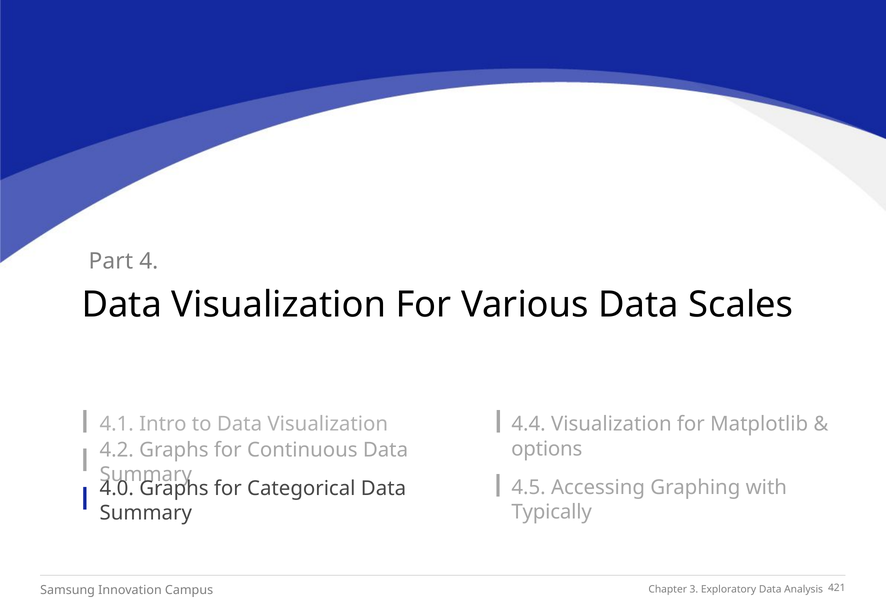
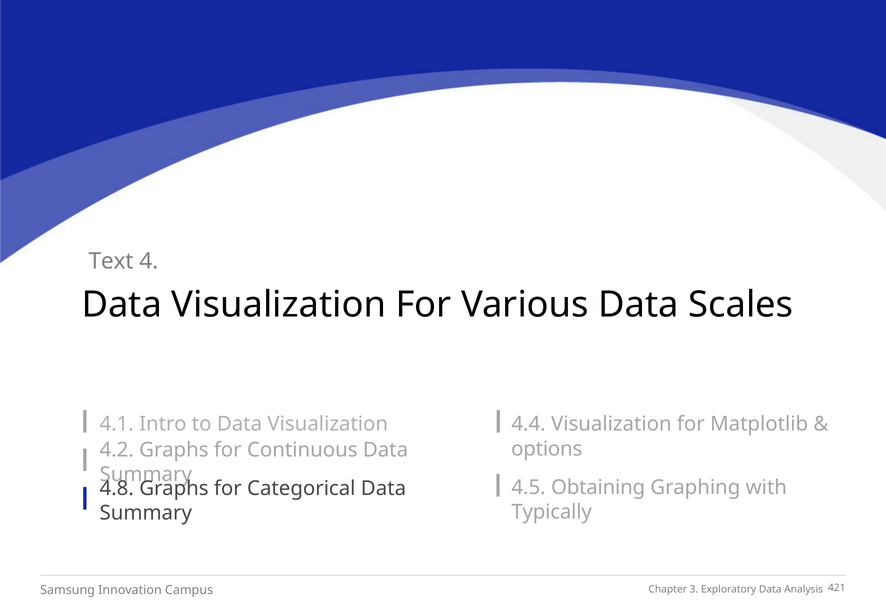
Part: Part -> Text
Accessing: Accessing -> Obtaining
4.0: 4.0 -> 4.8
